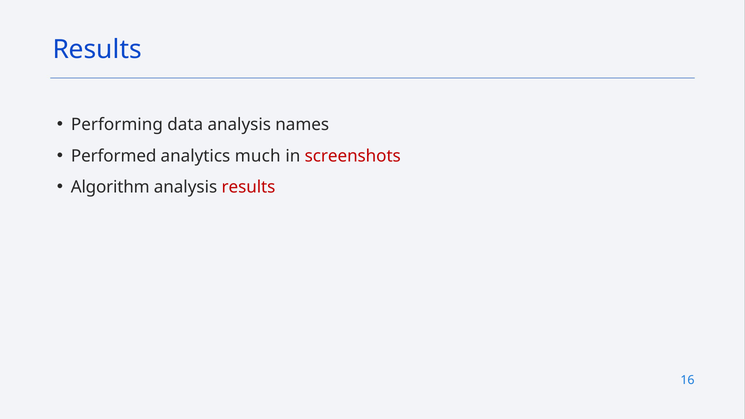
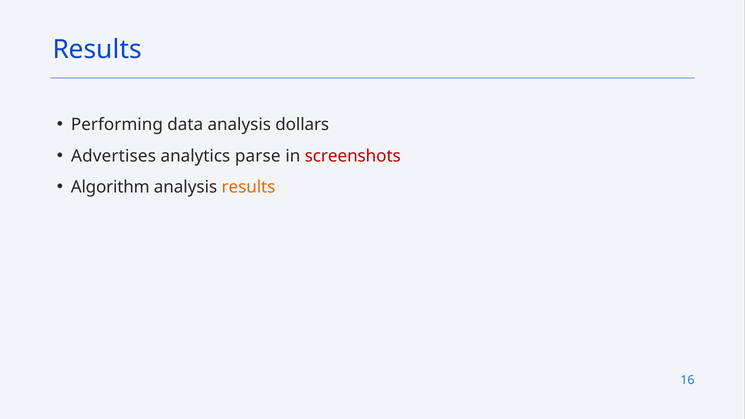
names: names -> dollars
Performed: Performed -> Advertises
much: much -> parse
results at (248, 187) colour: red -> orange
